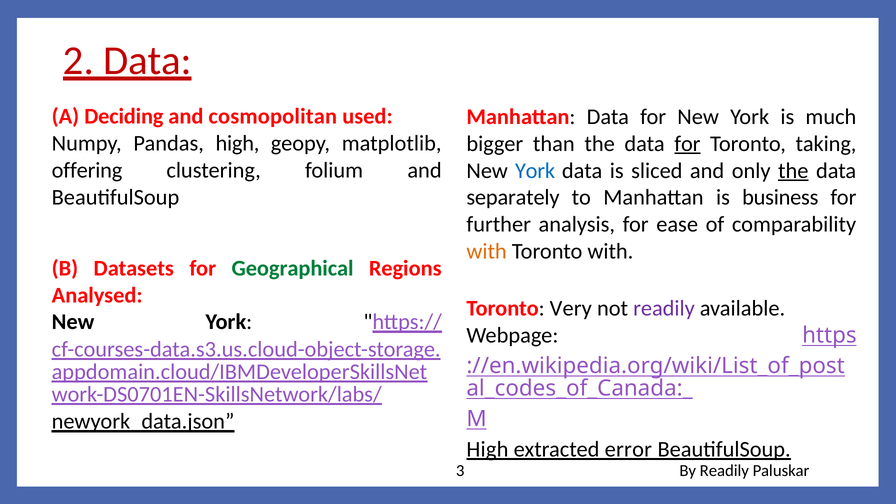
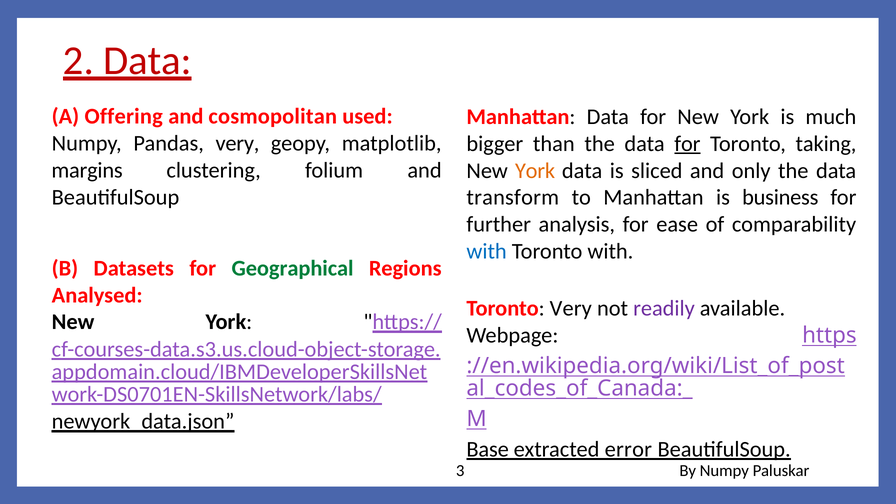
Deciding: Deciding -> Offering
Pandas high: high -> very
offering: offering -> margins
York at (535, 171) colour: blue -> orange
the at (793, 171) underline: present -> none
separately: separately -> transform
with at (487, 251) colour: orange -> blue
High at (487, 449): High -> Base
By Readily: Readily -> Numpy
